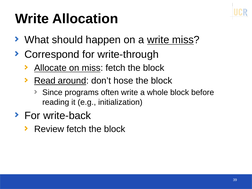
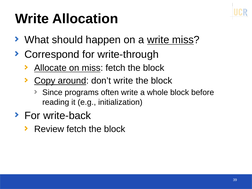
Read: Read -> Copy
don’t hose: hose -> write
